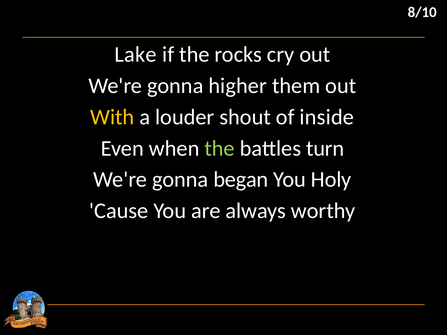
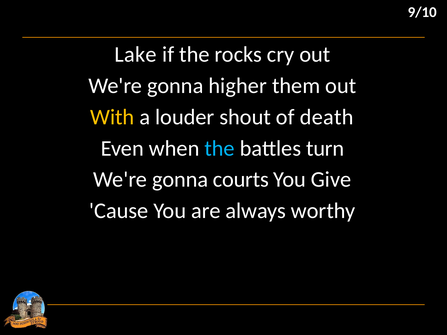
8/10: 8/10 -> 9/10
inside: inside -> death
the at (220, 148) colour: light green -> light blue
began: began -> courts
Holy: Holy -> Give
